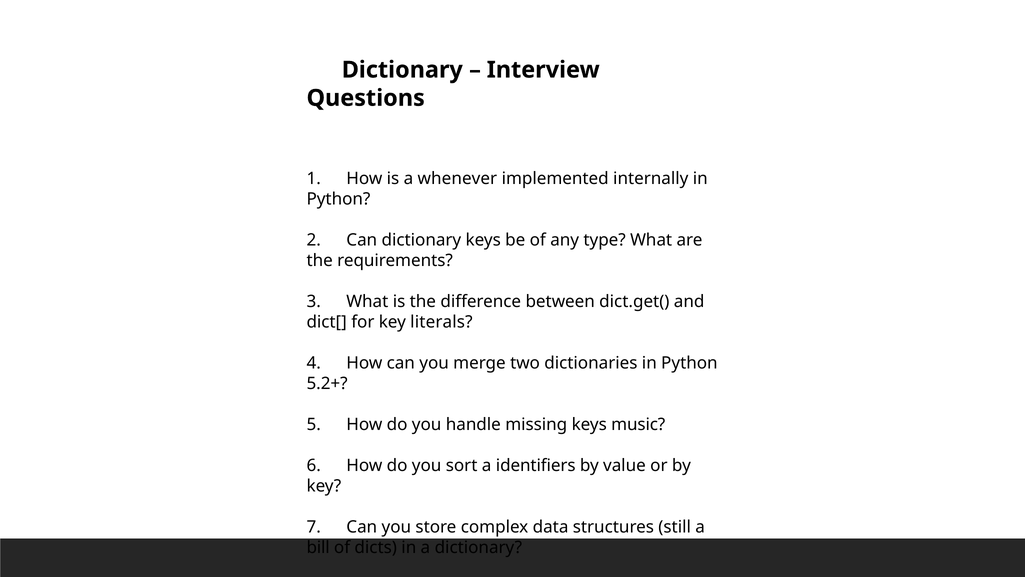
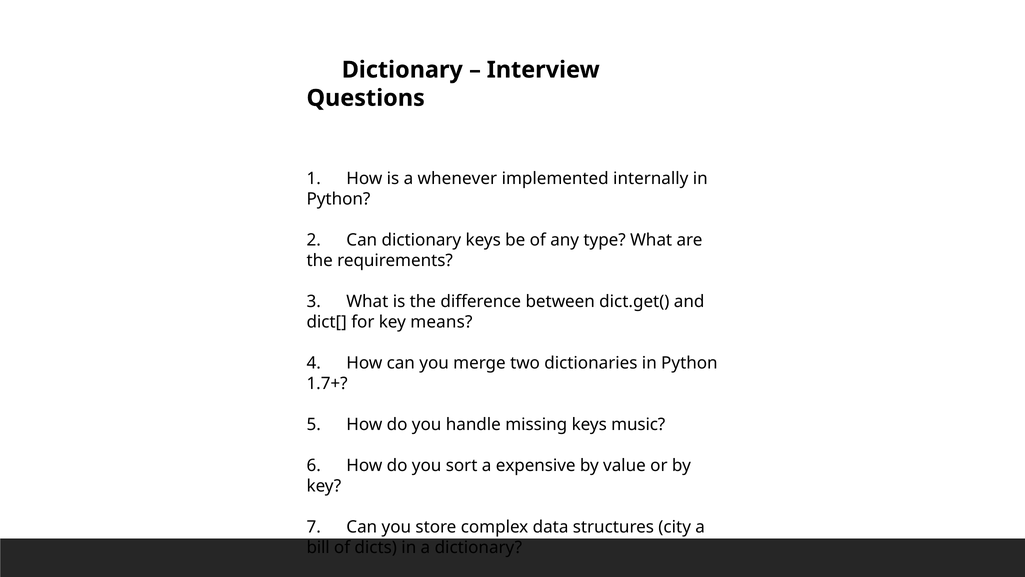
literals: literals -> means
5.2+: 5.2+ -> 1.7+
identifiers: identifiers -> expensive
still: still -> city
